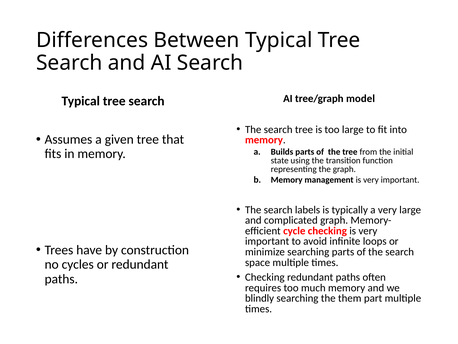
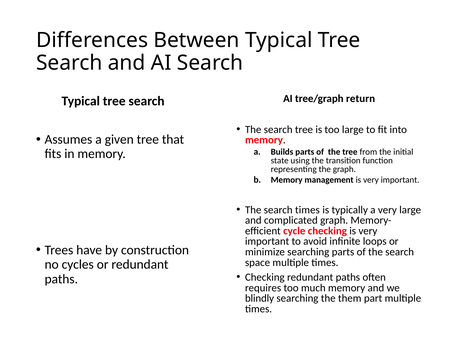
model: model -> return
search labels: labels -> times
